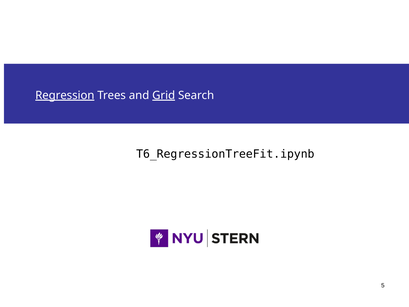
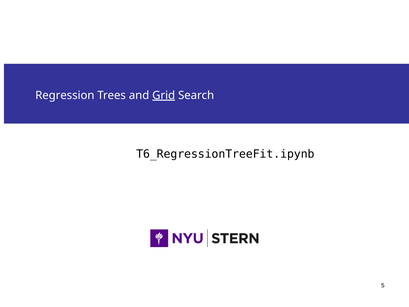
Regression underline: present -> none
